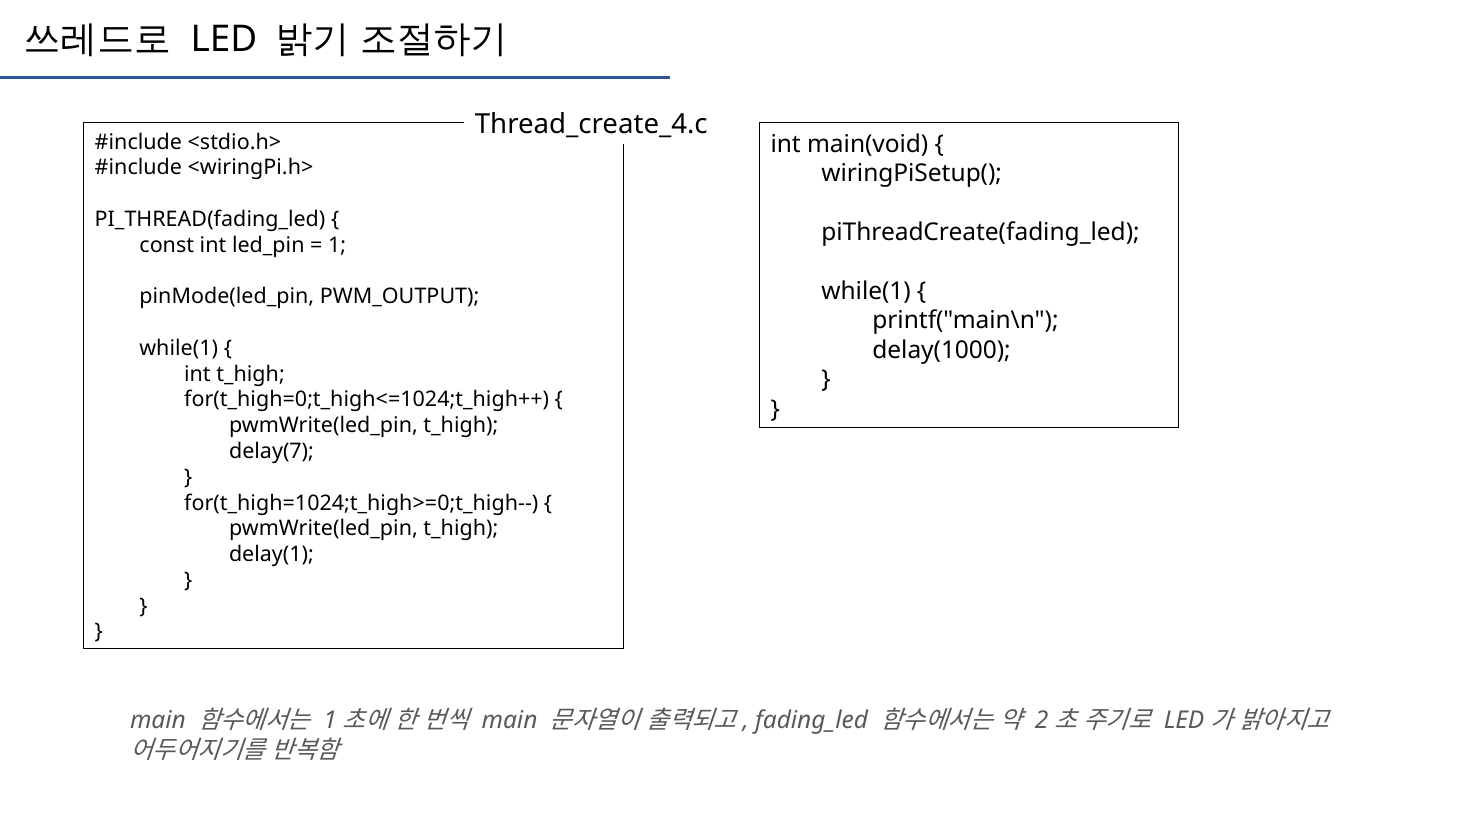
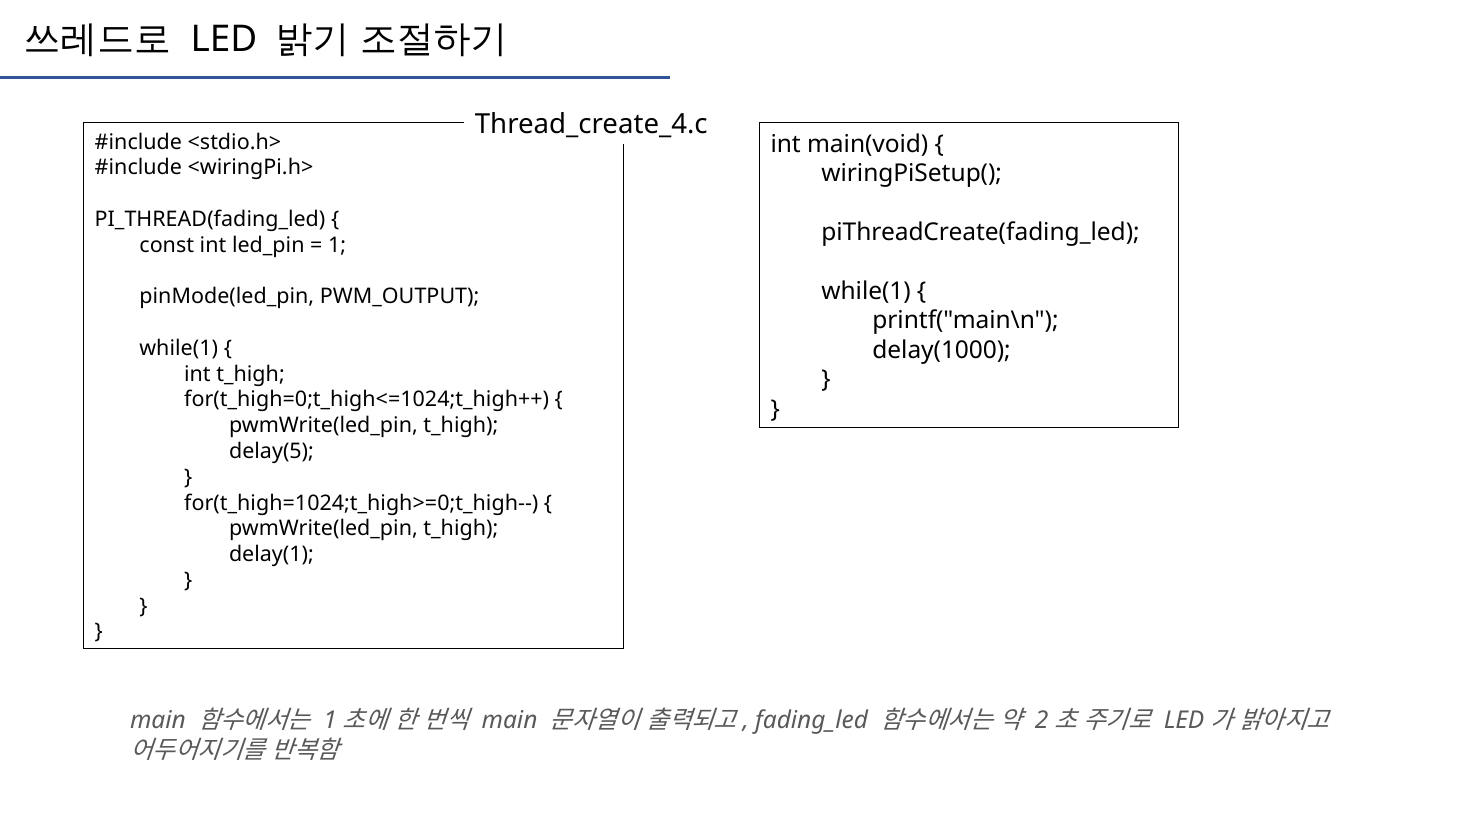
delay(7: delay(7 -> delay(5
